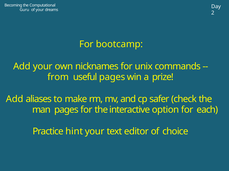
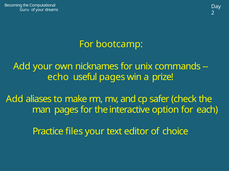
from: from -> echo
hint: hint -> files
